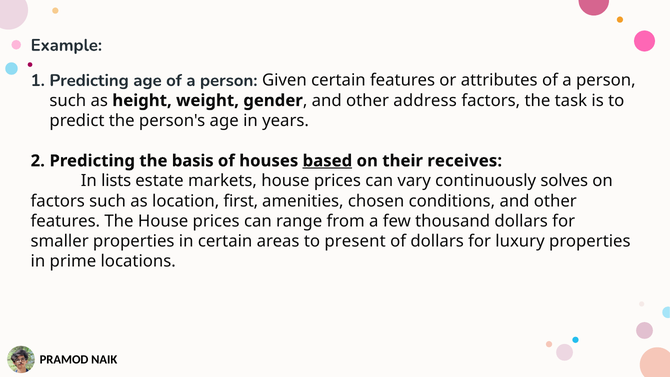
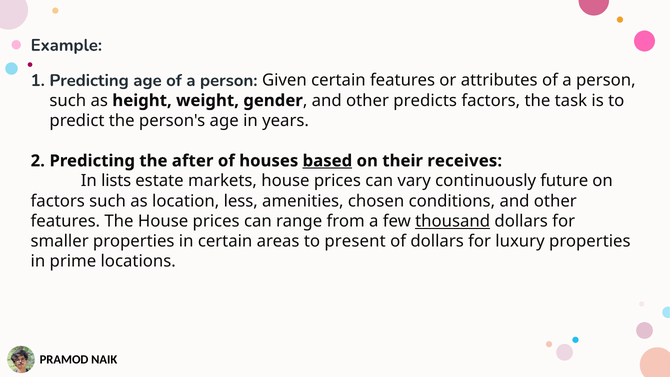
address: address -> predicts
basis: basis -> after
solves: solves -> future
first: first -> less
thousand underline: none -> present
